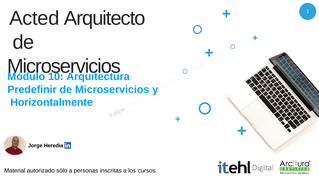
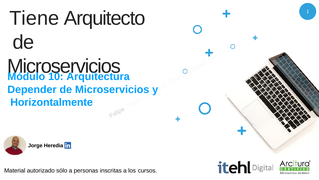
Acted: Acted -> Tiene
Predefinir: Predefinir -> Depender
